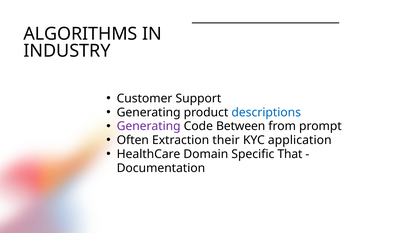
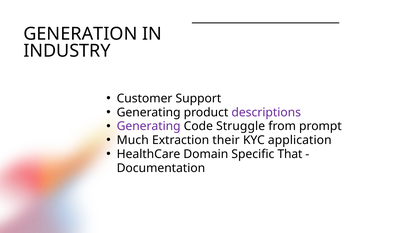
ALGORITHMS: ALGORITHMS -> GENERATION
descriptions colour: blue -> purple
Between: Between -> Struggle
Often: Often -> Much
